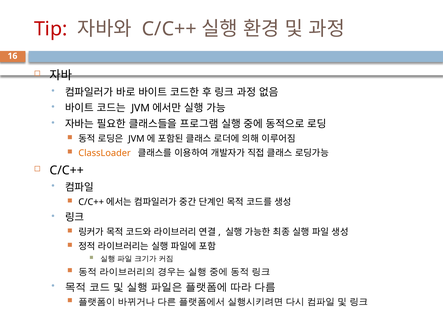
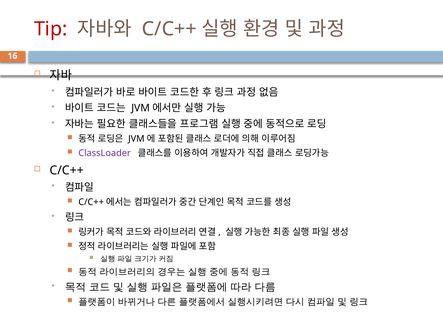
ClassLoader colour: orange -> purple
